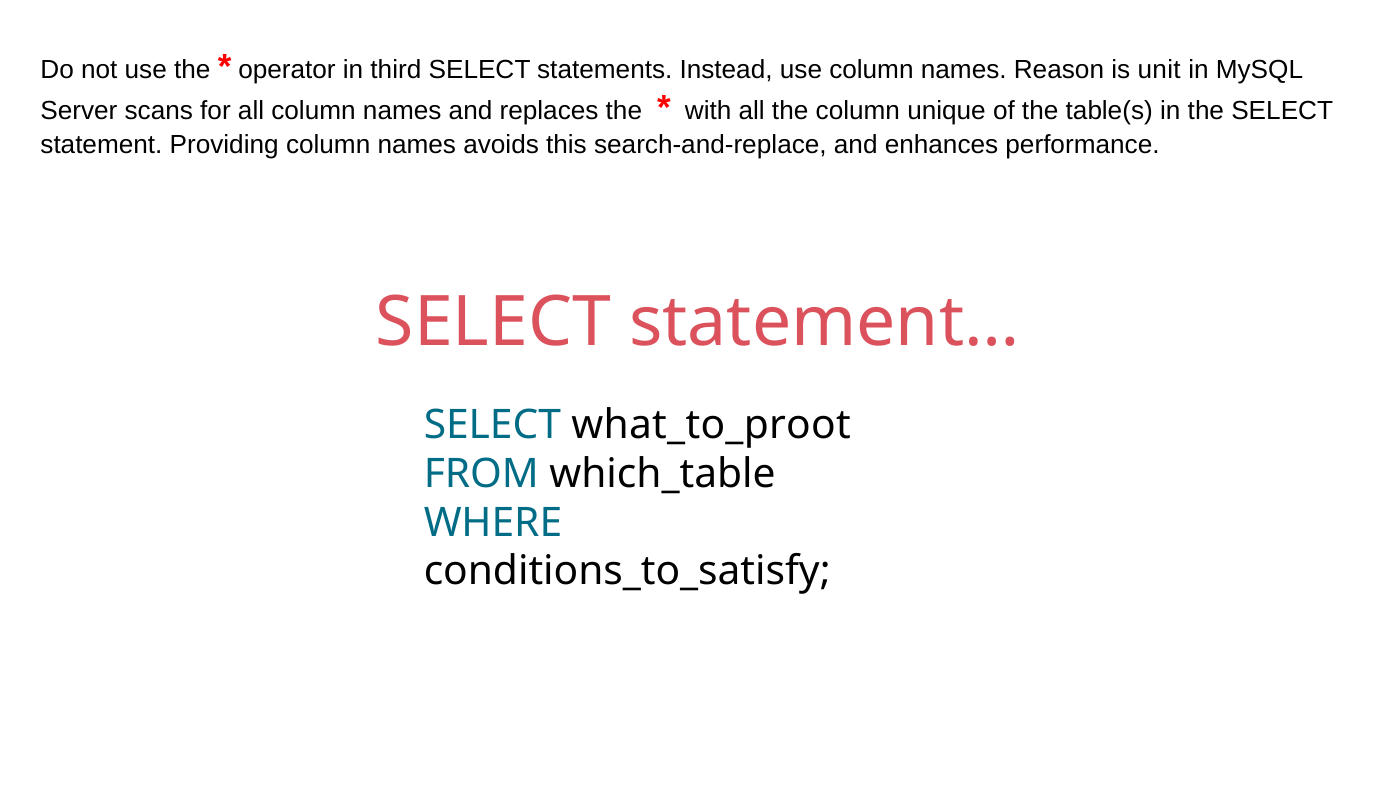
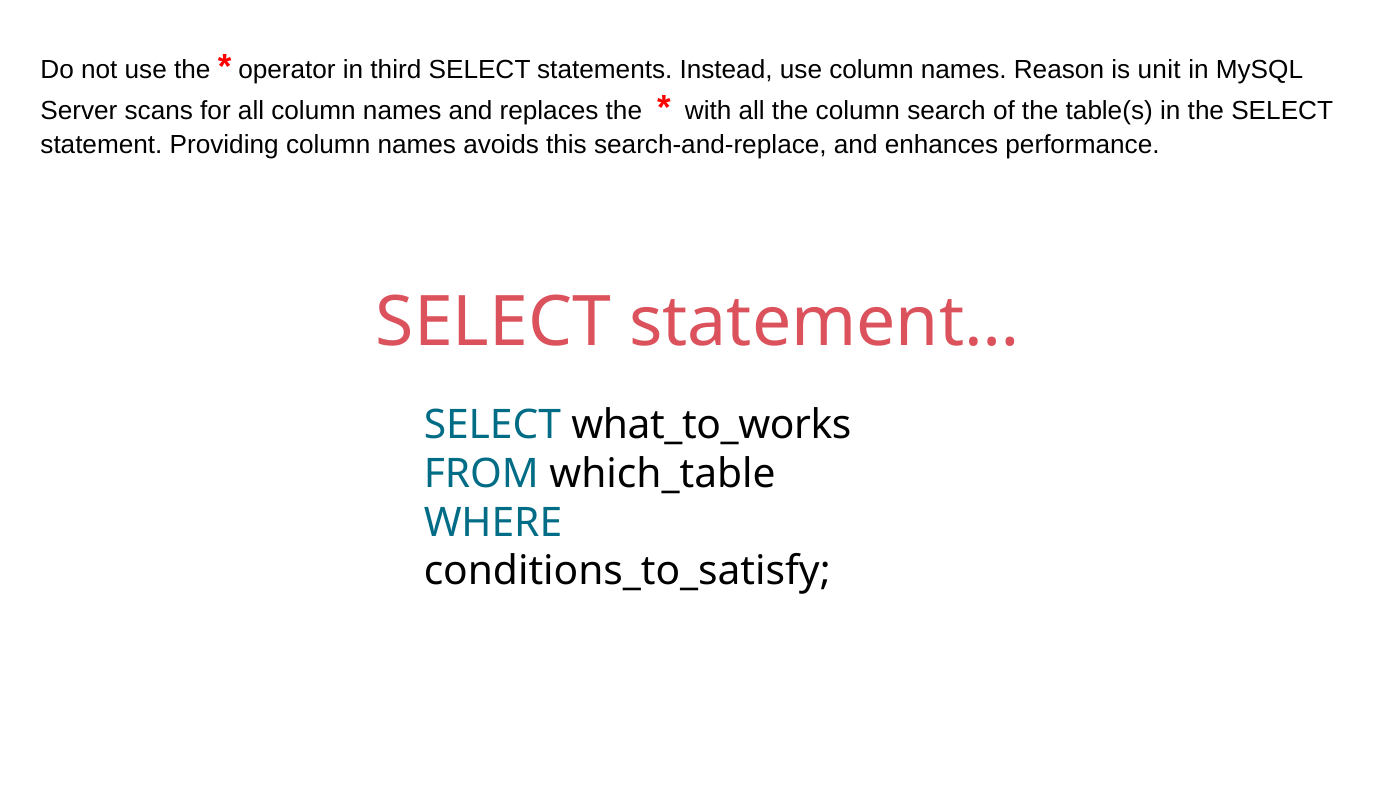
unique: unique -> search
what_to_proot: what_to_proot -> what_to_works
